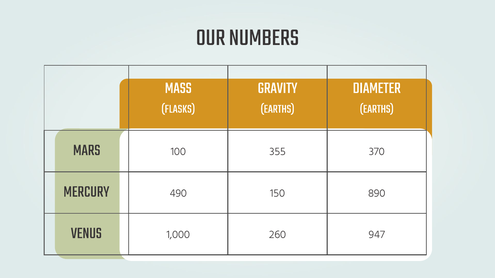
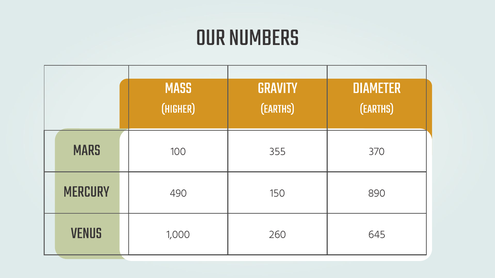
FLASKS: FLASKS -> HIGHER
947: 947 -> 645
